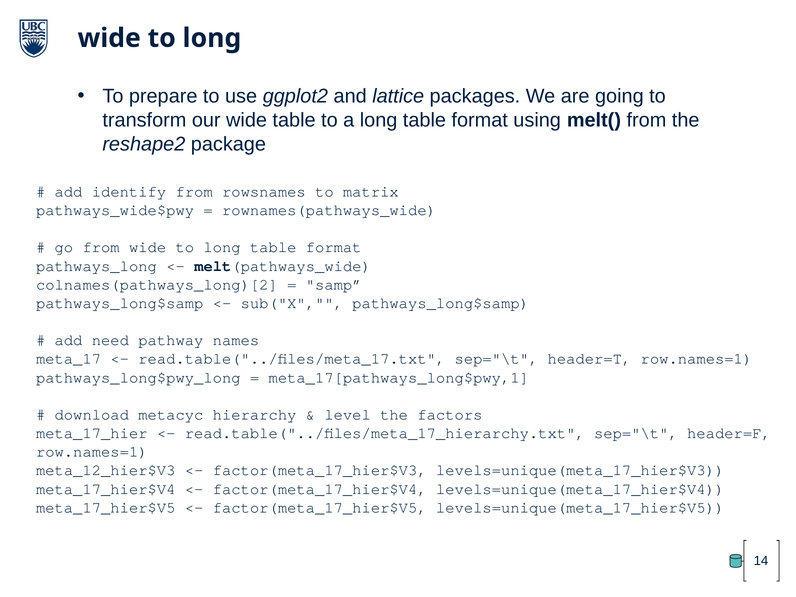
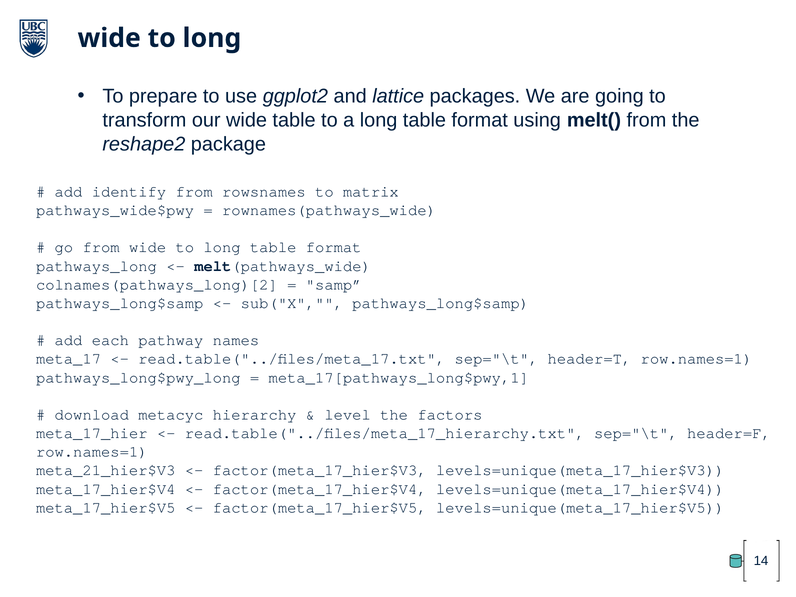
need: need -> each
meta_12_hier$V3: meta_12_hier$V3 -> meta_21_hier$V3
